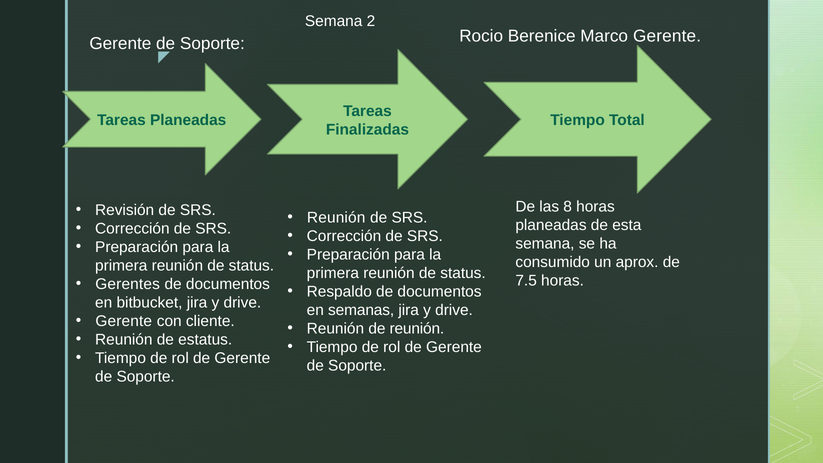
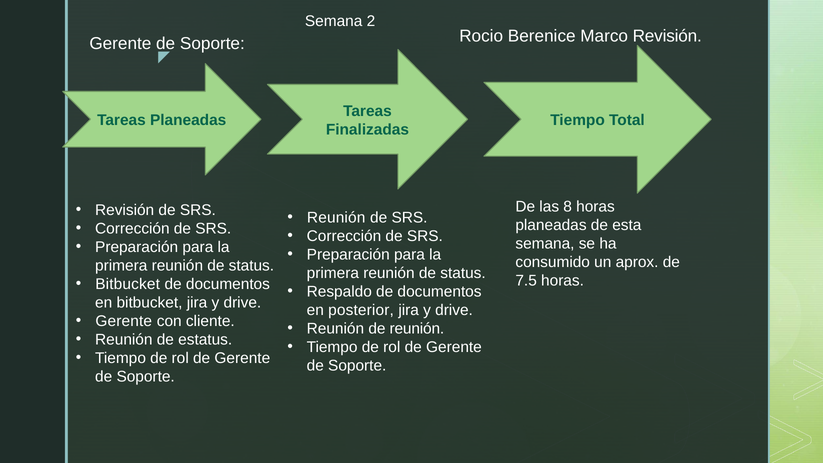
Marco Gerente: Gerente -> Revisión
Gerentes at (128, 284): Gerentes -> Bitbucket
semanas: semanas -> posterior
